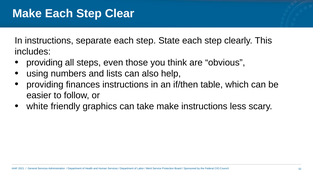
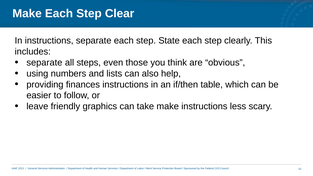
providing at (45, 63): providing -> separate
white: white -> leave
